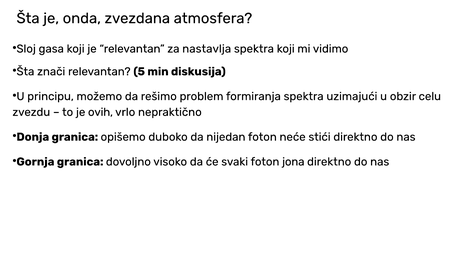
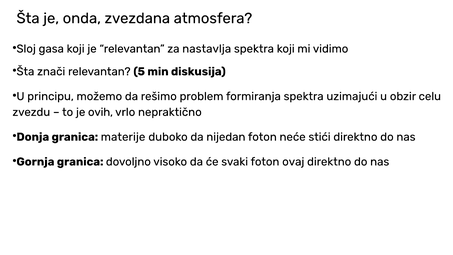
opišemo: opišemo -> materije
jona: jona -> ovaj
